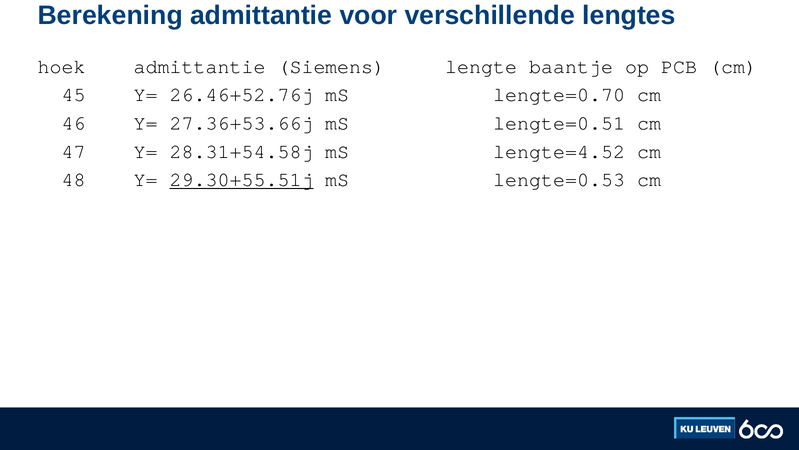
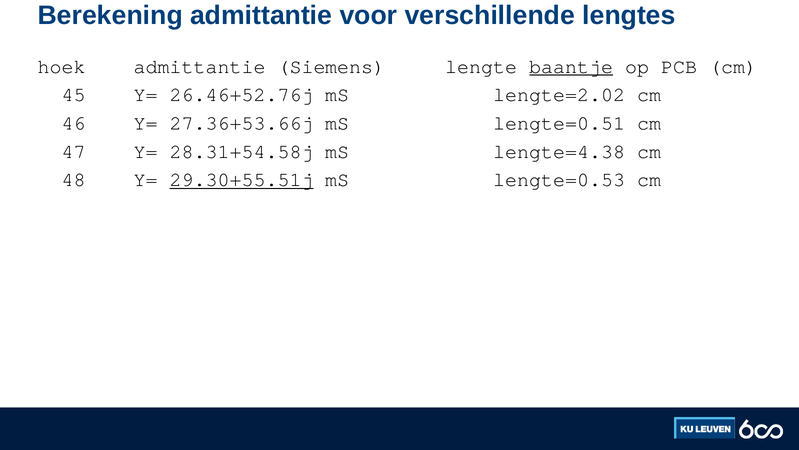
baantje underline: none -> present
lengte=0.70: lengte=0.70 -> lengte=2.02
lengte=4.52: lengte=4.52 -> lengte=4.38
